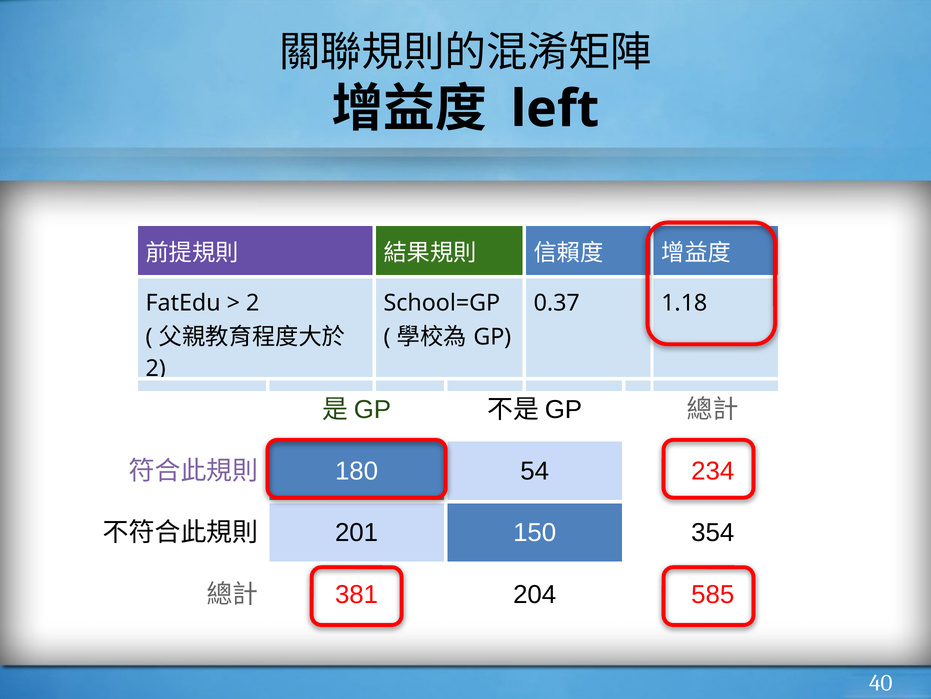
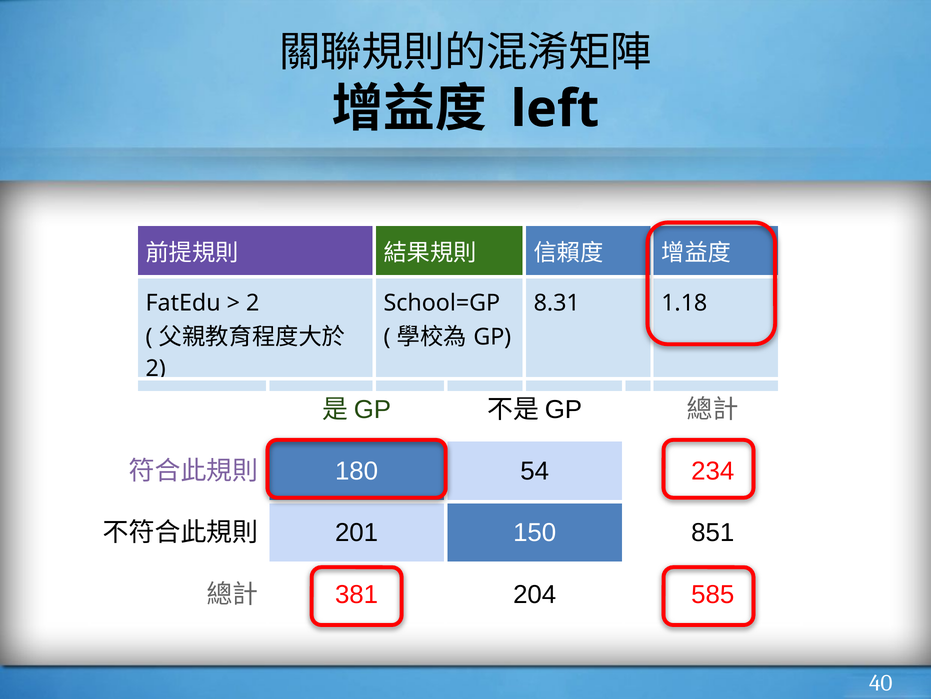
0.37: 0.37 -> 8.31
354: 354 -> 851
